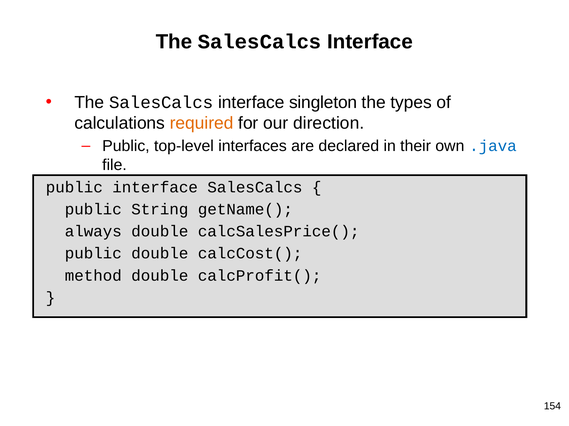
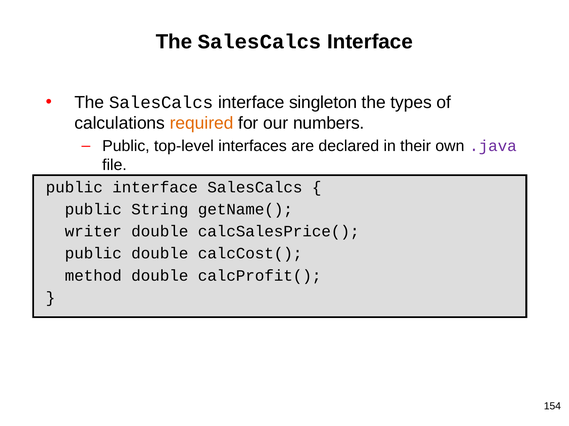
direction: direction -> numbers
.java colour: blue -> purple
always: always -> writer
